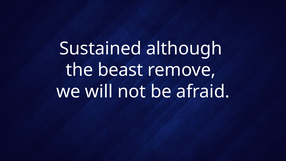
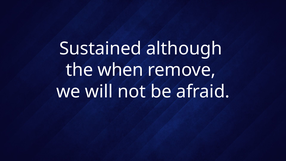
beast: beast -> when
